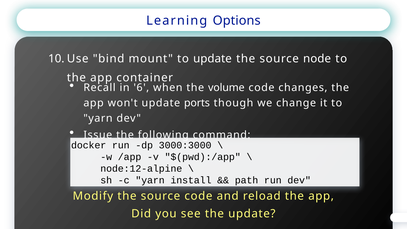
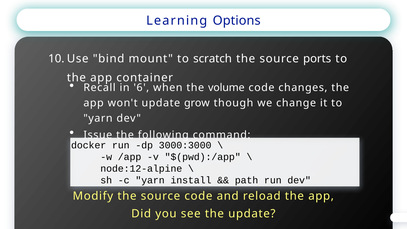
to update: update -> scratch
node: node -> ports
ports: ports -> grow
